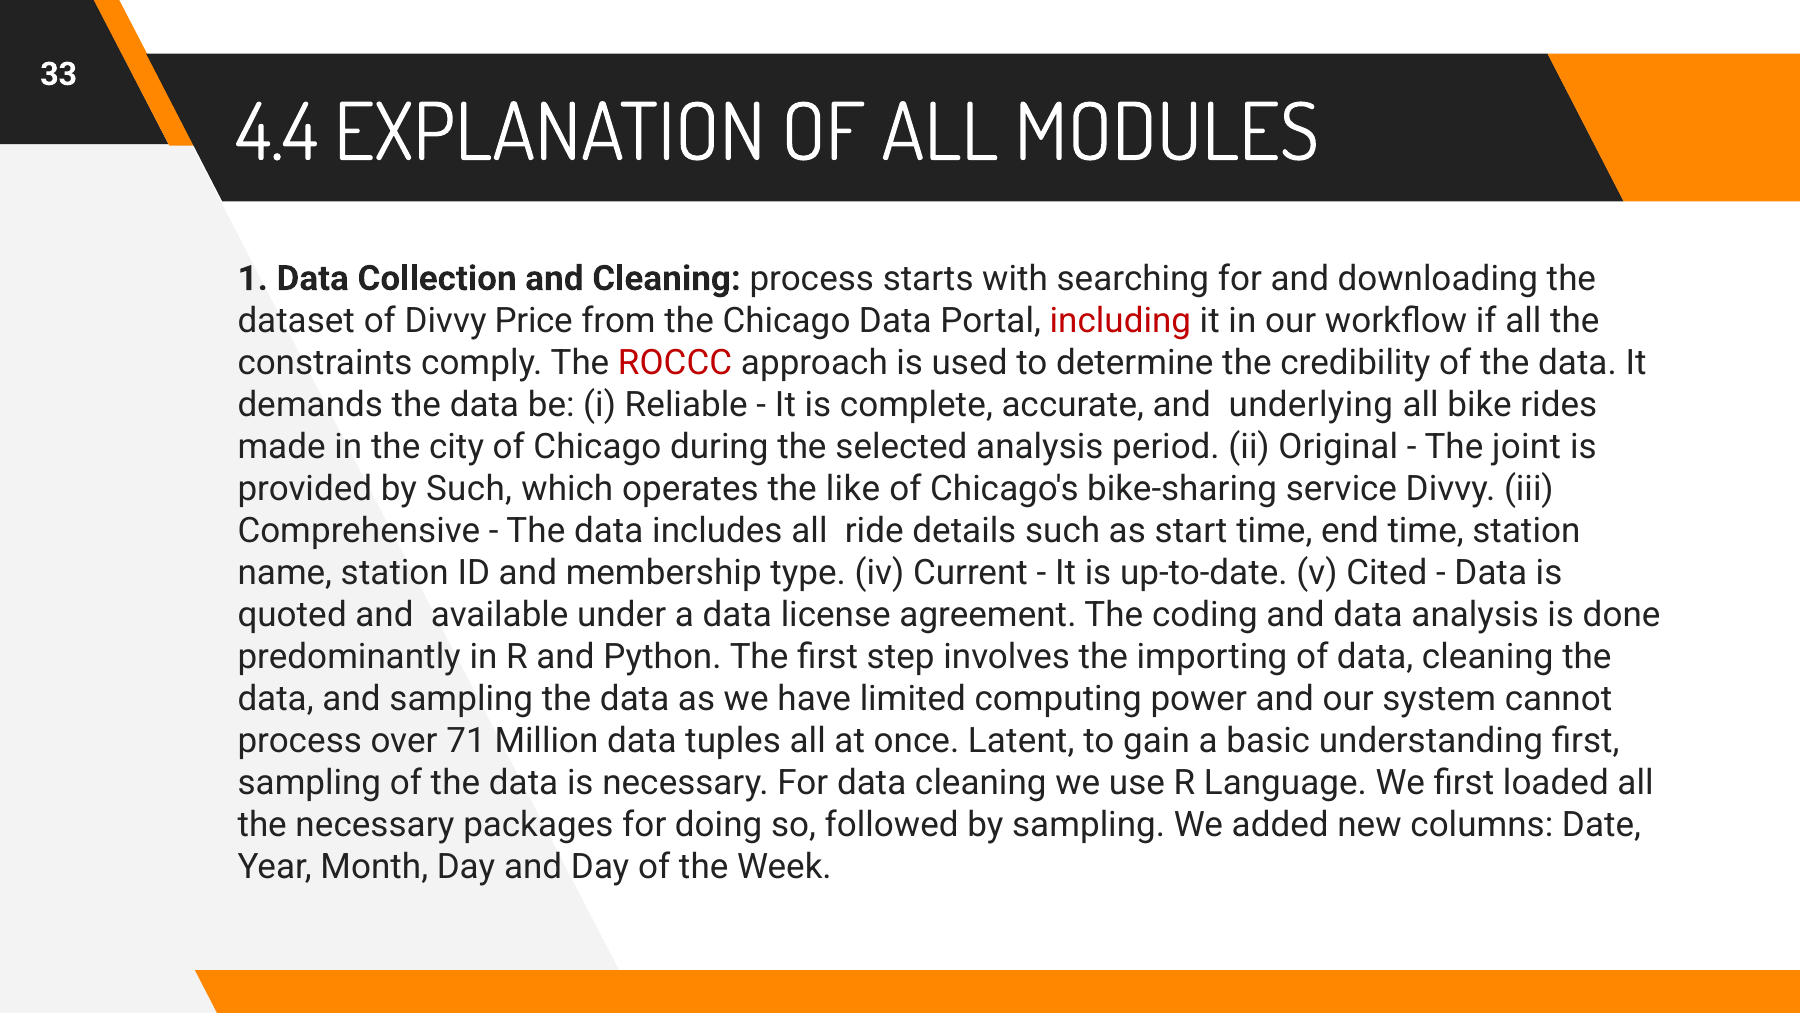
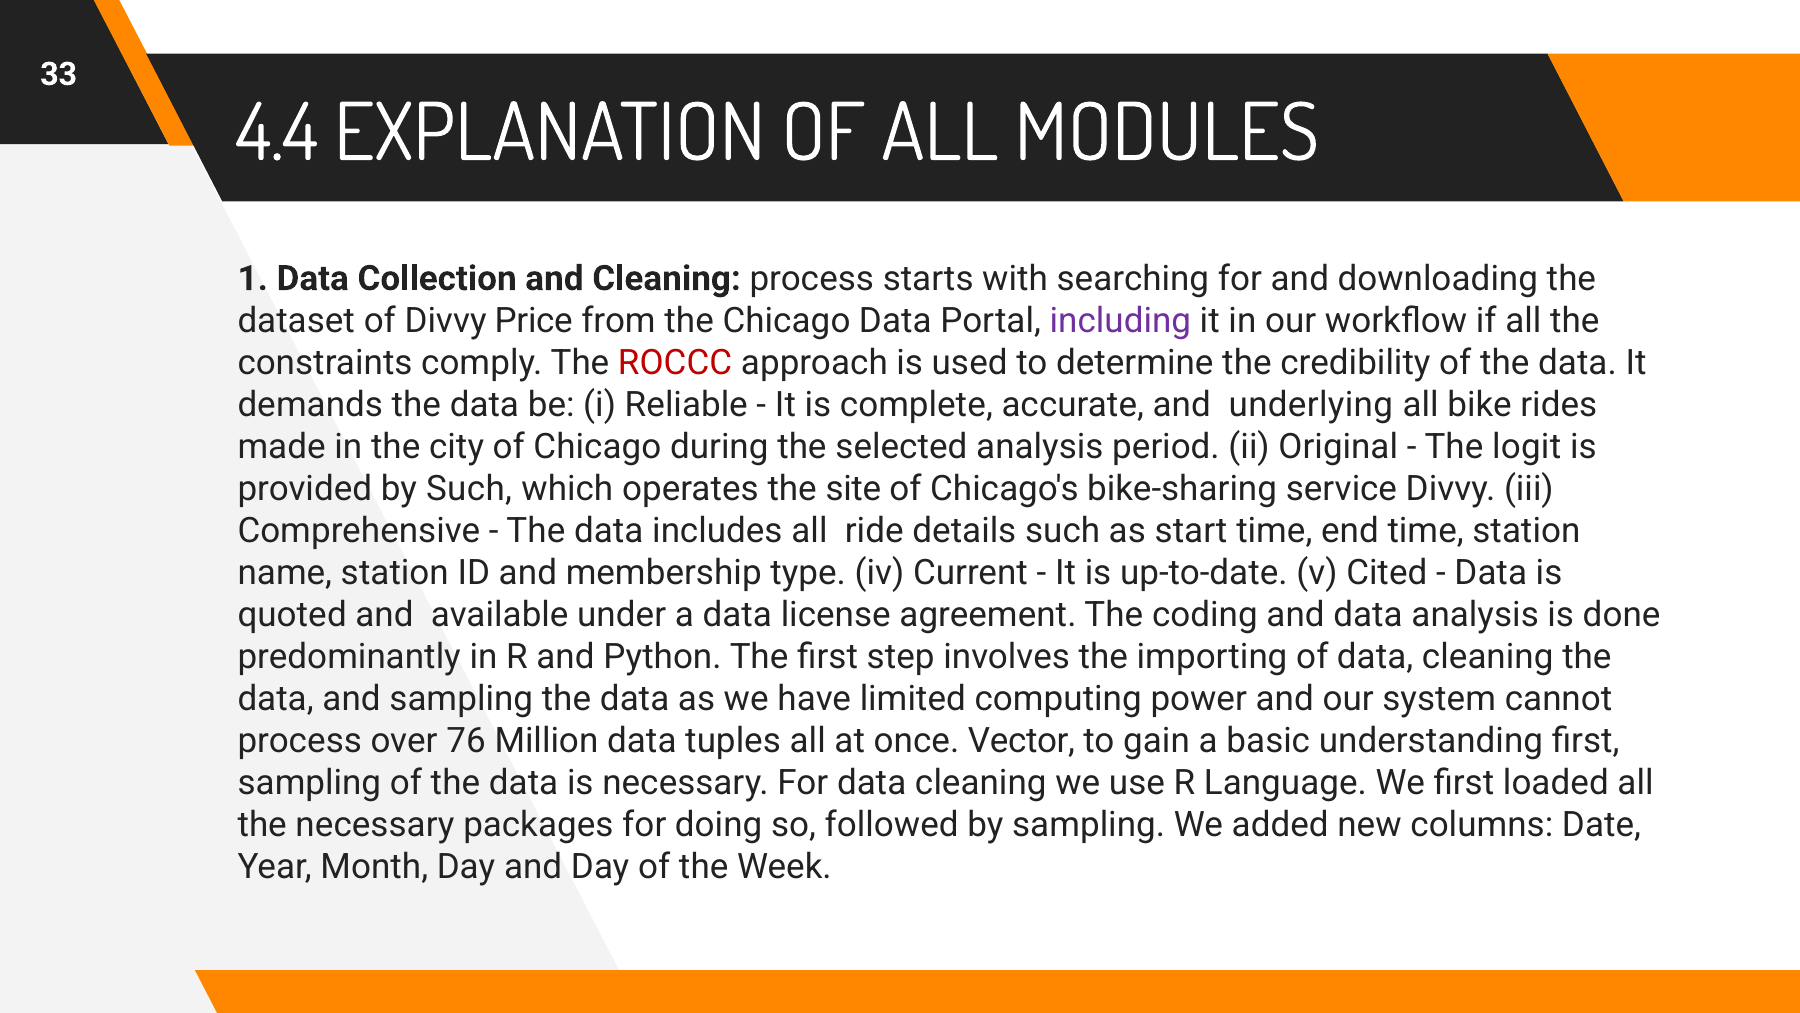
including colour: red -> purple
joint: joint -> logit
like: like -> site
71: 71 -> 76
Latent: Latent -> Vector
